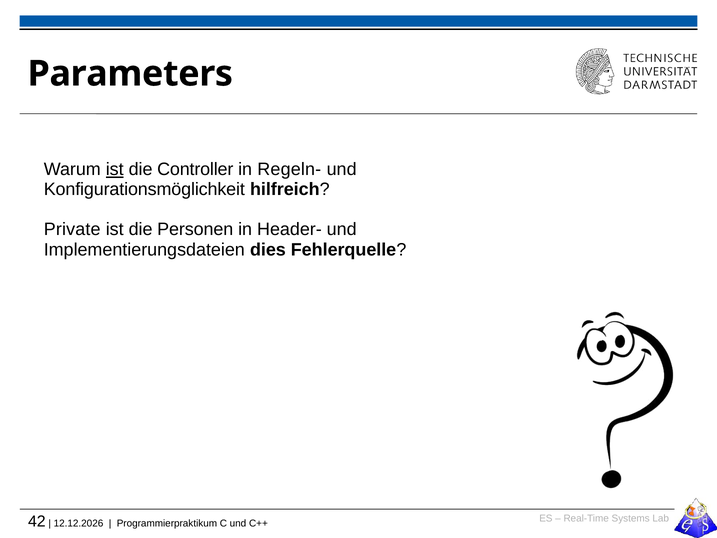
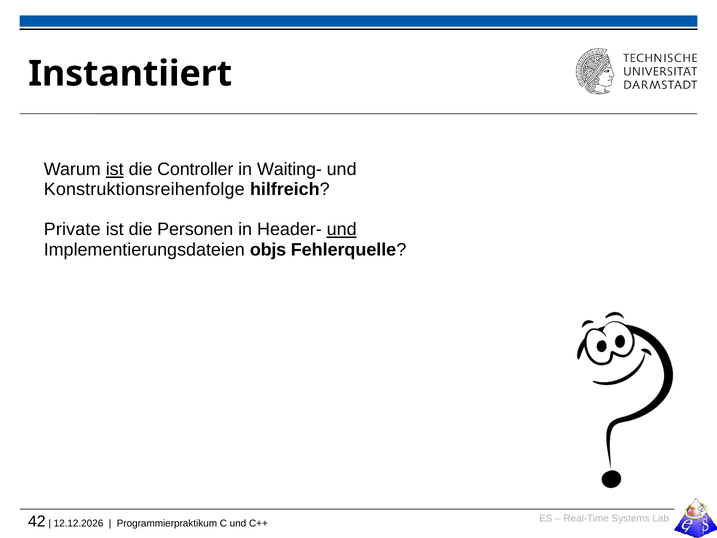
Parameters: Parameters -> Instantiiert
Regeln-: Regeln- -> Waiting-
Konfigurationsmöglichkeit: Konfigurationsmöglichkeit -> Konstruktionsreihenfolge
und at (342, 229) underline: none -> present
dies: dies -> objs
